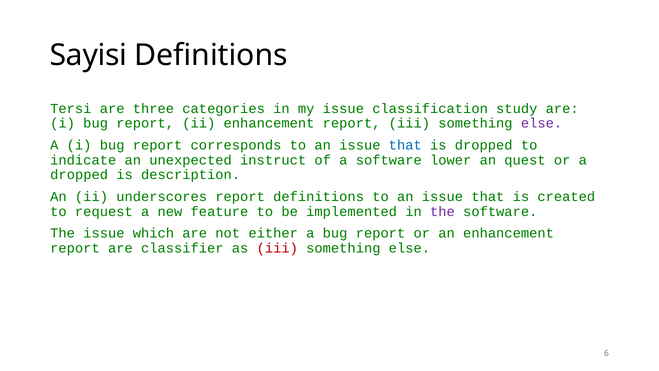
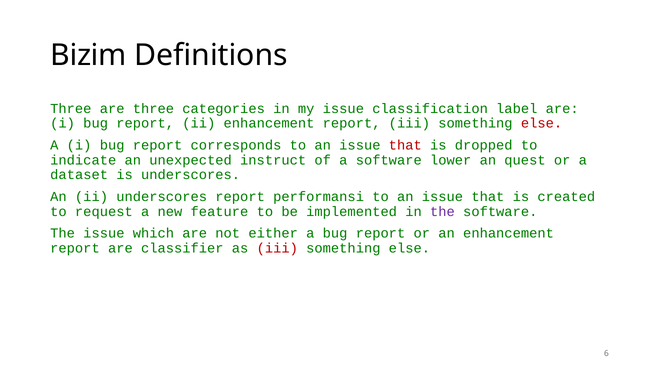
Sayisi: Sayisi -> Bizim
Tersi at (71, 109): Tersi -> Three
study: study -> label
else at (542, 123) colour: purple -> red
that at (405, 145) colour: blue -> red
dropped at (79, 175): dropped -> dataset
is description: description -> underscores
report definitions: definitions -> performansi
